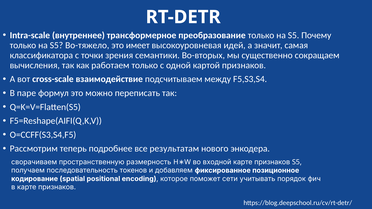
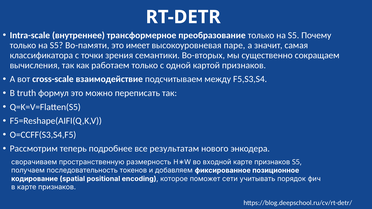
Во-тяжело: Во-тяжело -> Во-памяти
идей: идей -> паре
паре: паре -> truth
